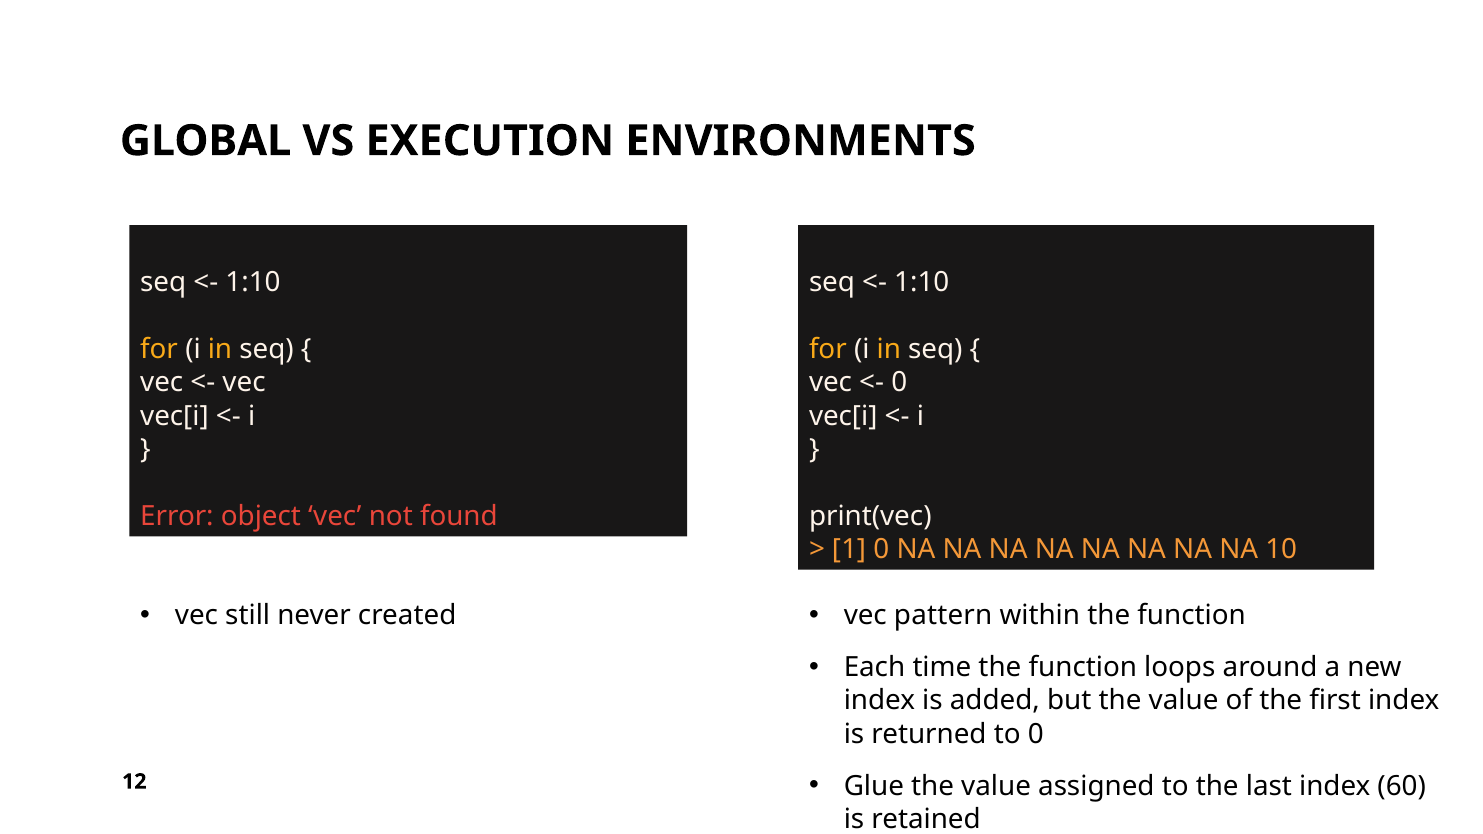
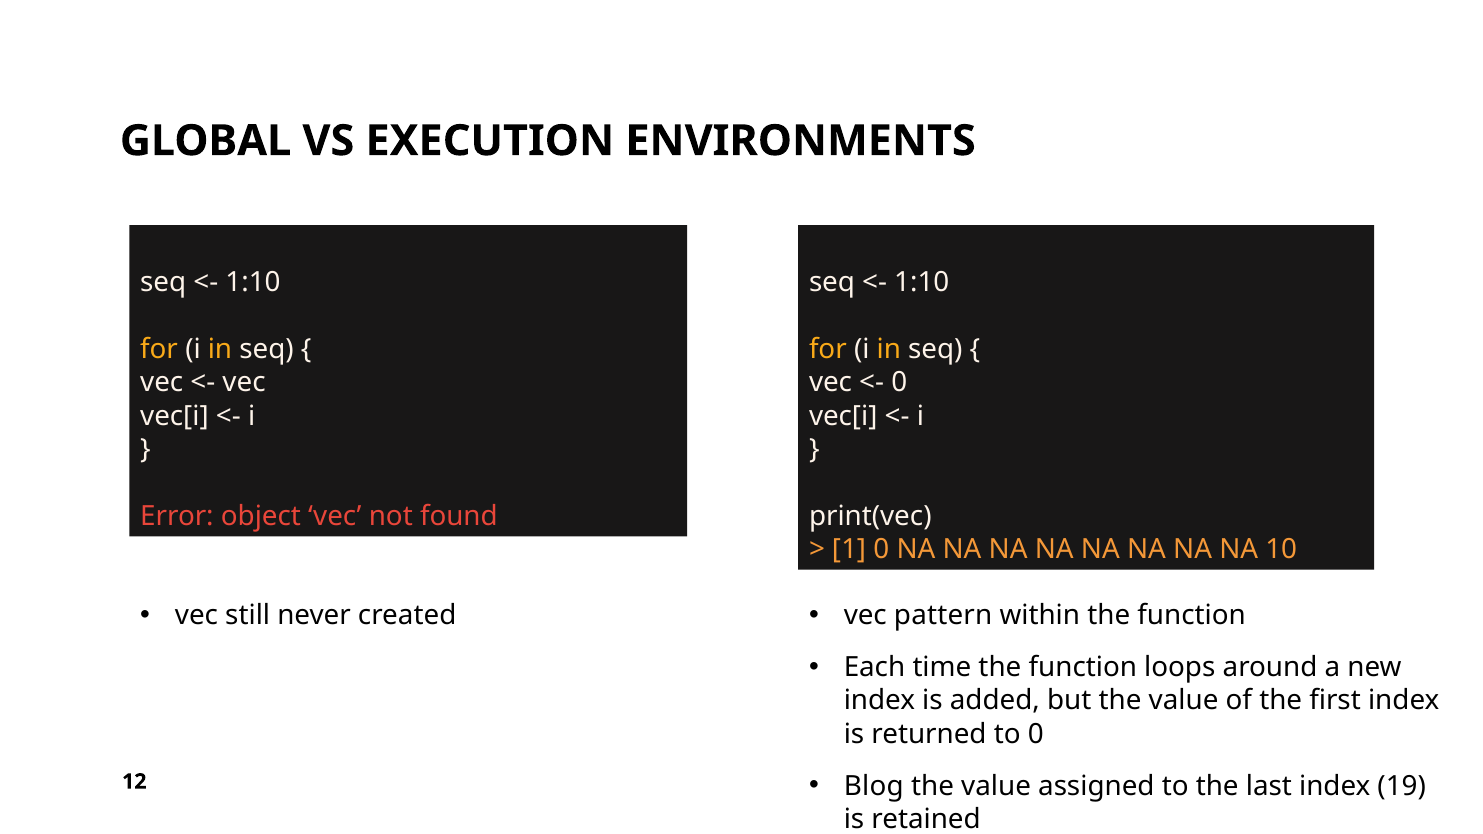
Glue: Glue -> Blog
60: 60 -> 19
